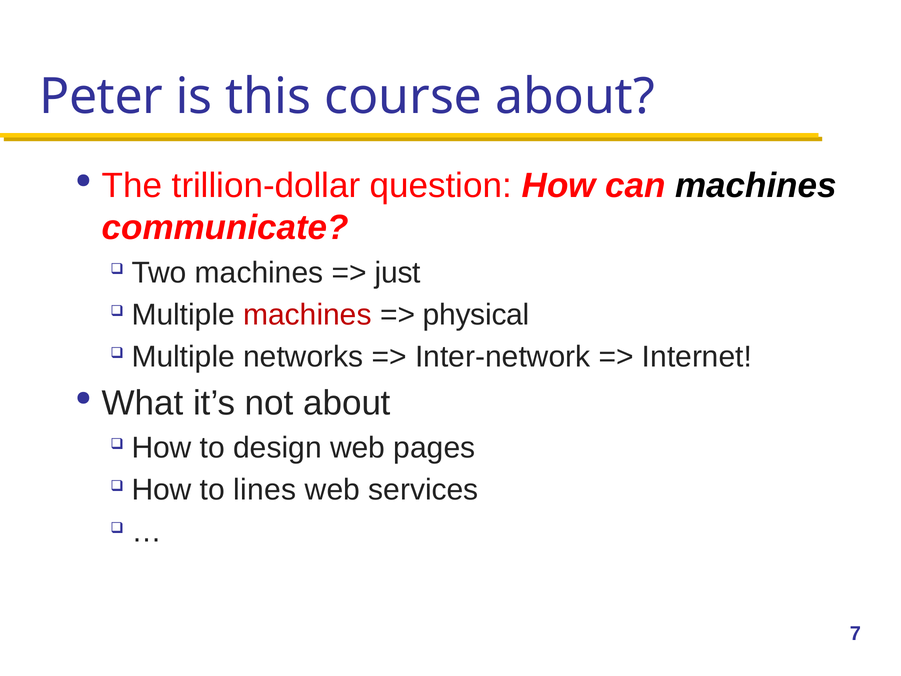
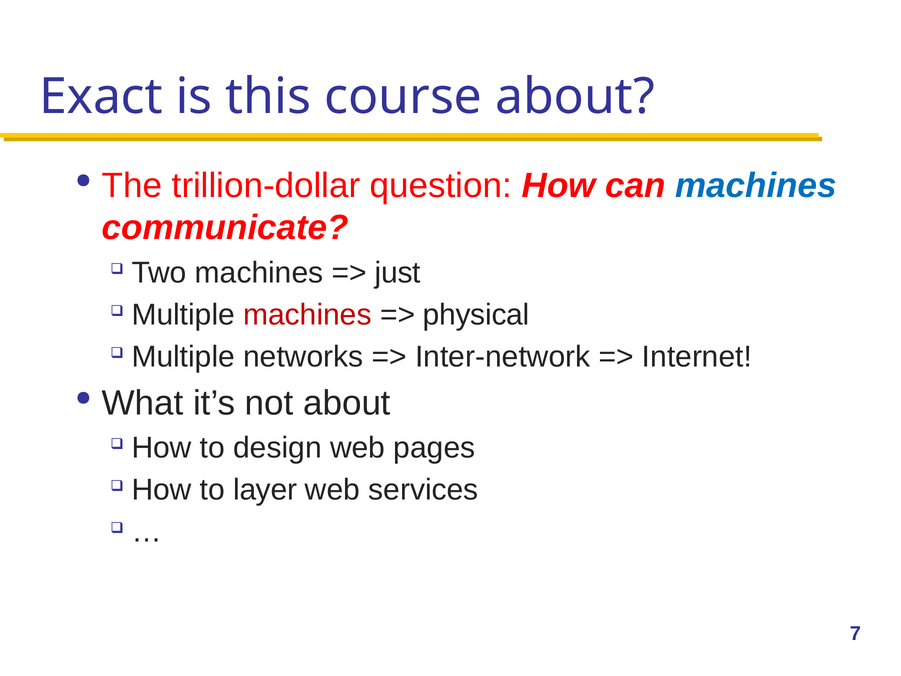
Peter: Peter -> Exact
machines at (756, 186) colour: black -> blue
lines: lines -> layer
